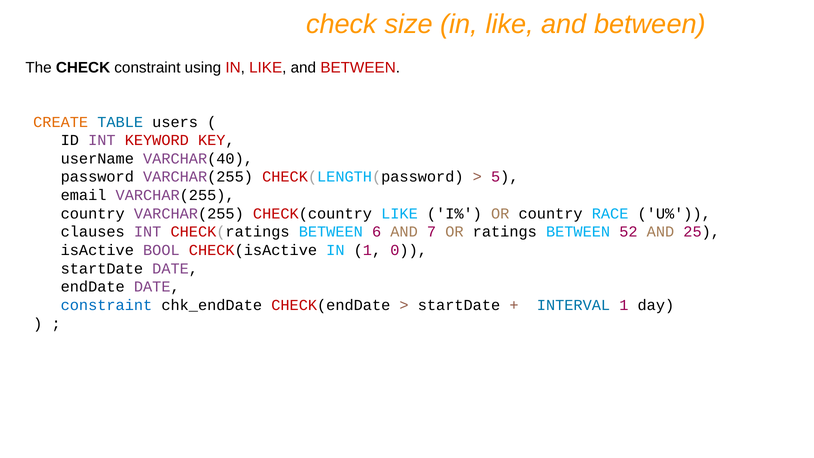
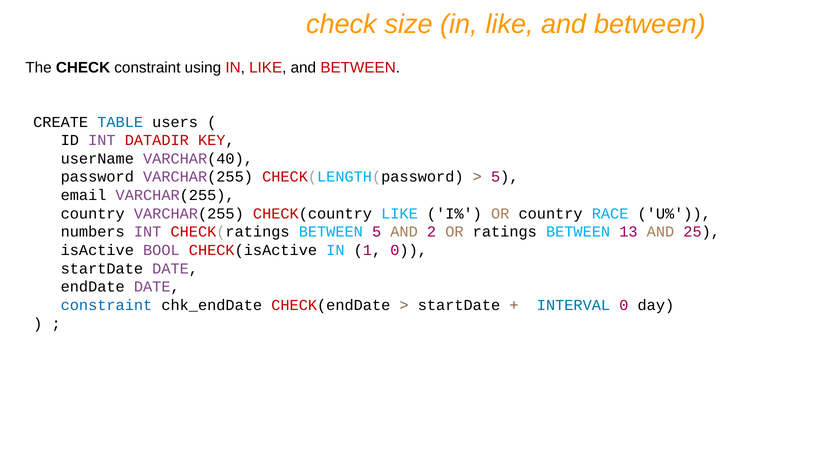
CREATE colour: orange -> black
KEYWORD: KEYWORD -> DATADIR
clauses: clauses -> numbers
BETWEEN 6: 6 -> 5
7: 7 -> 2
52: 52 -> 13
INTERVAL 1: 1 -> 0
